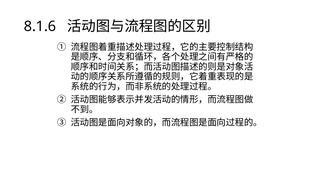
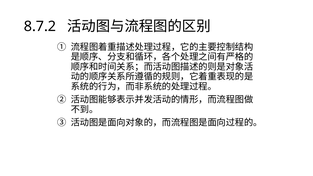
8.1.6: 8.1.6 -> 8.7.2
